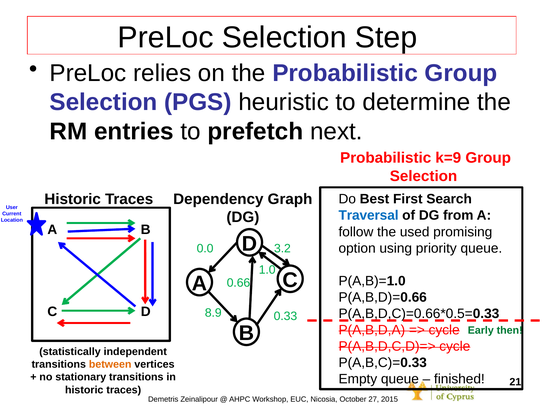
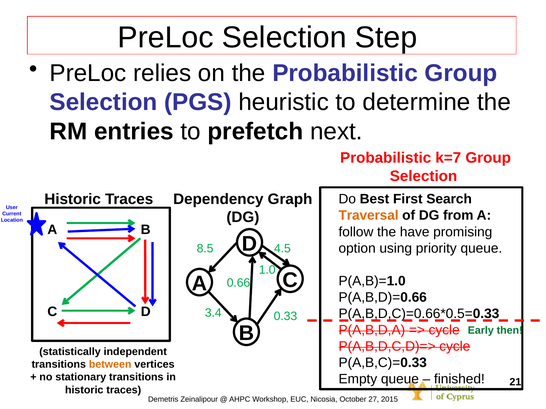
k=9: k=9 -> k=7
Traversal colour: blue -> orange
used: used -> have
0.0: 0.0 -> 8.5
3.2: 3.2 -> 4.5
8.9: 8.9 -> 3.4
